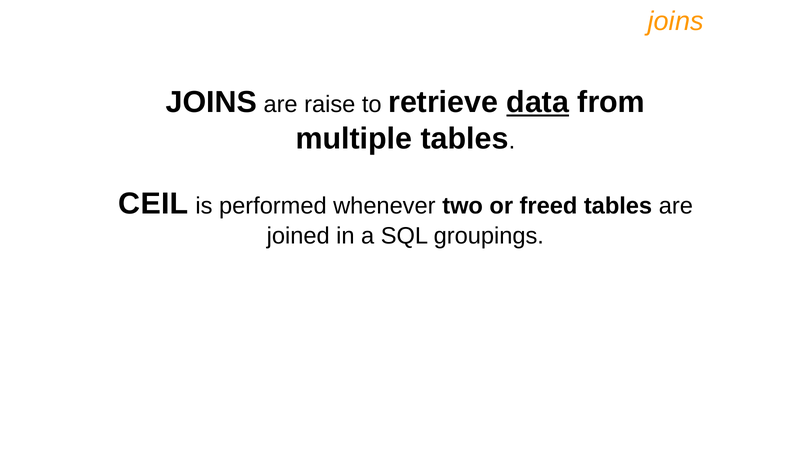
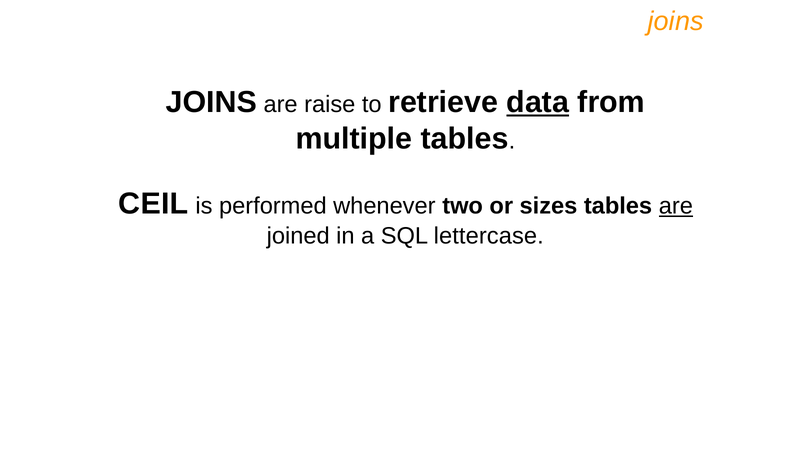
freed: freed -> sizes
are at (676, 206) underline: none -> present
groupings: groupings -> lettercase
